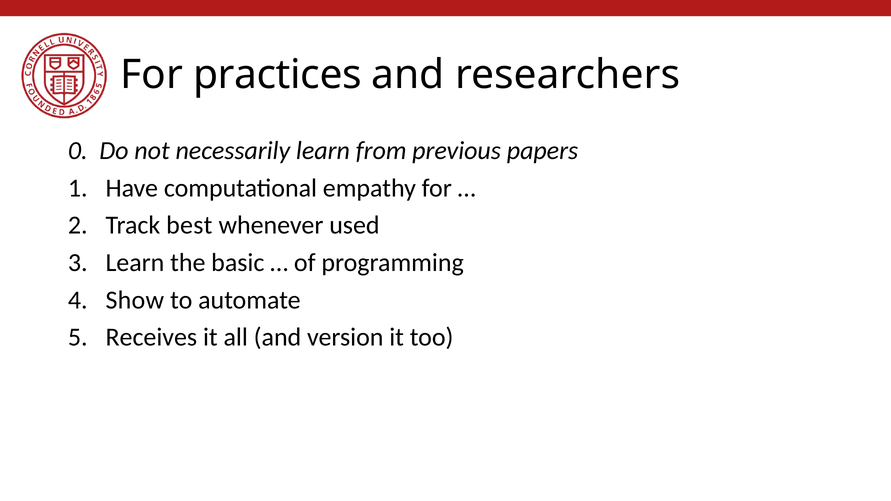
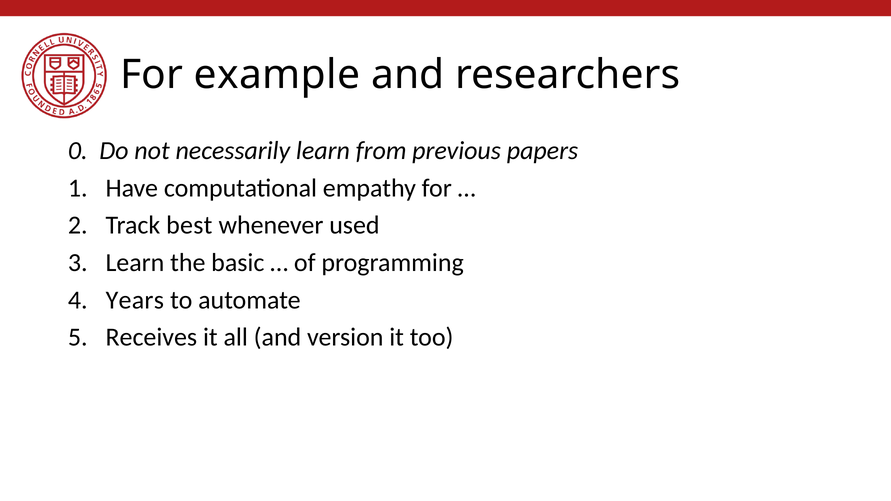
practices: practices -> example
Show: Show -> Years
